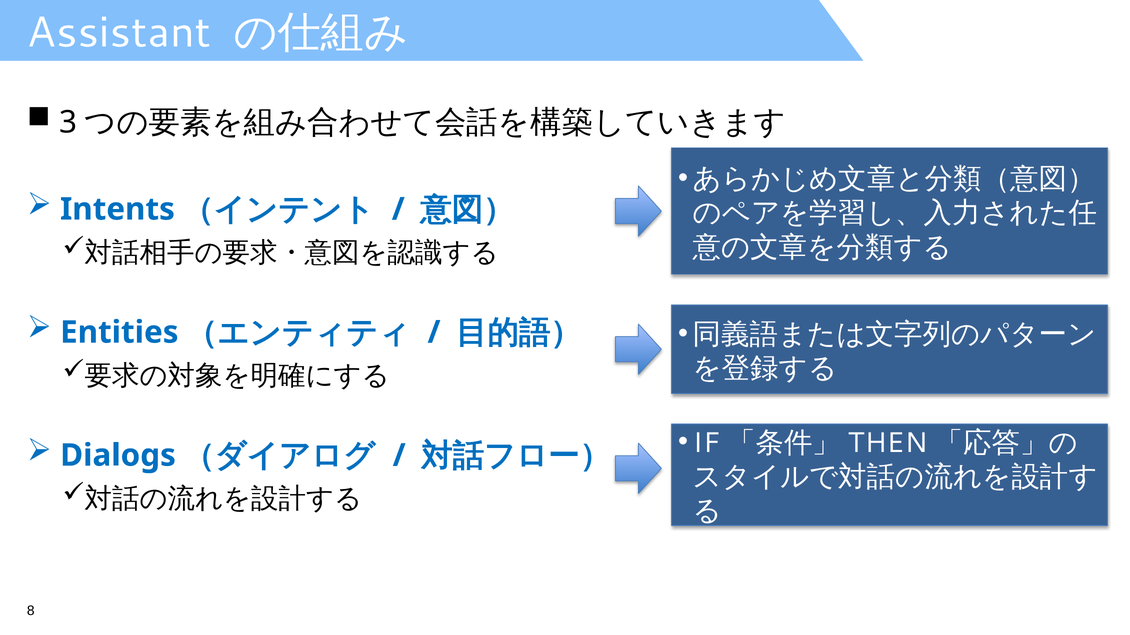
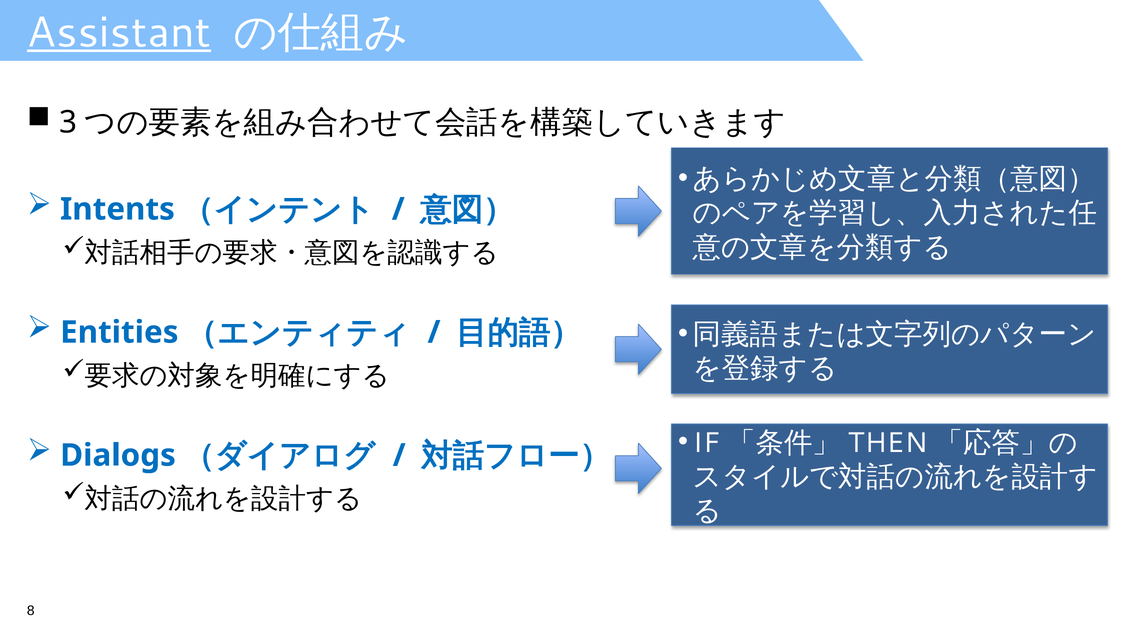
Assistant underline: none -> present
